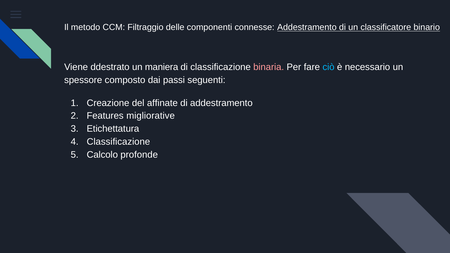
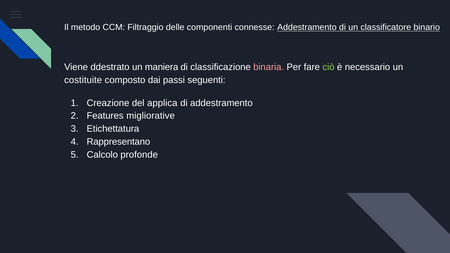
ciò colour: light blue -> light green
spessore: spessore -> costituite
affinate: affinate -> applica
Classificazione at (118, 142): Classificazione -> Rappresentano
